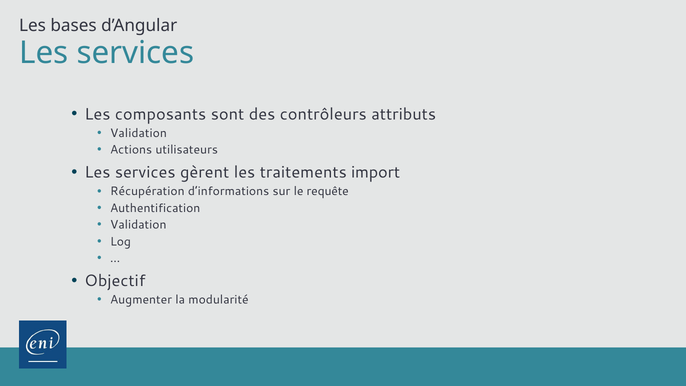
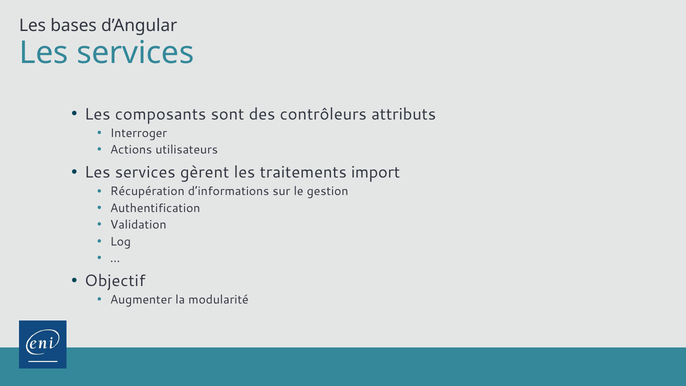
Validation at (139, 133): Validation -> Interroger
requête: requête -> gestion
